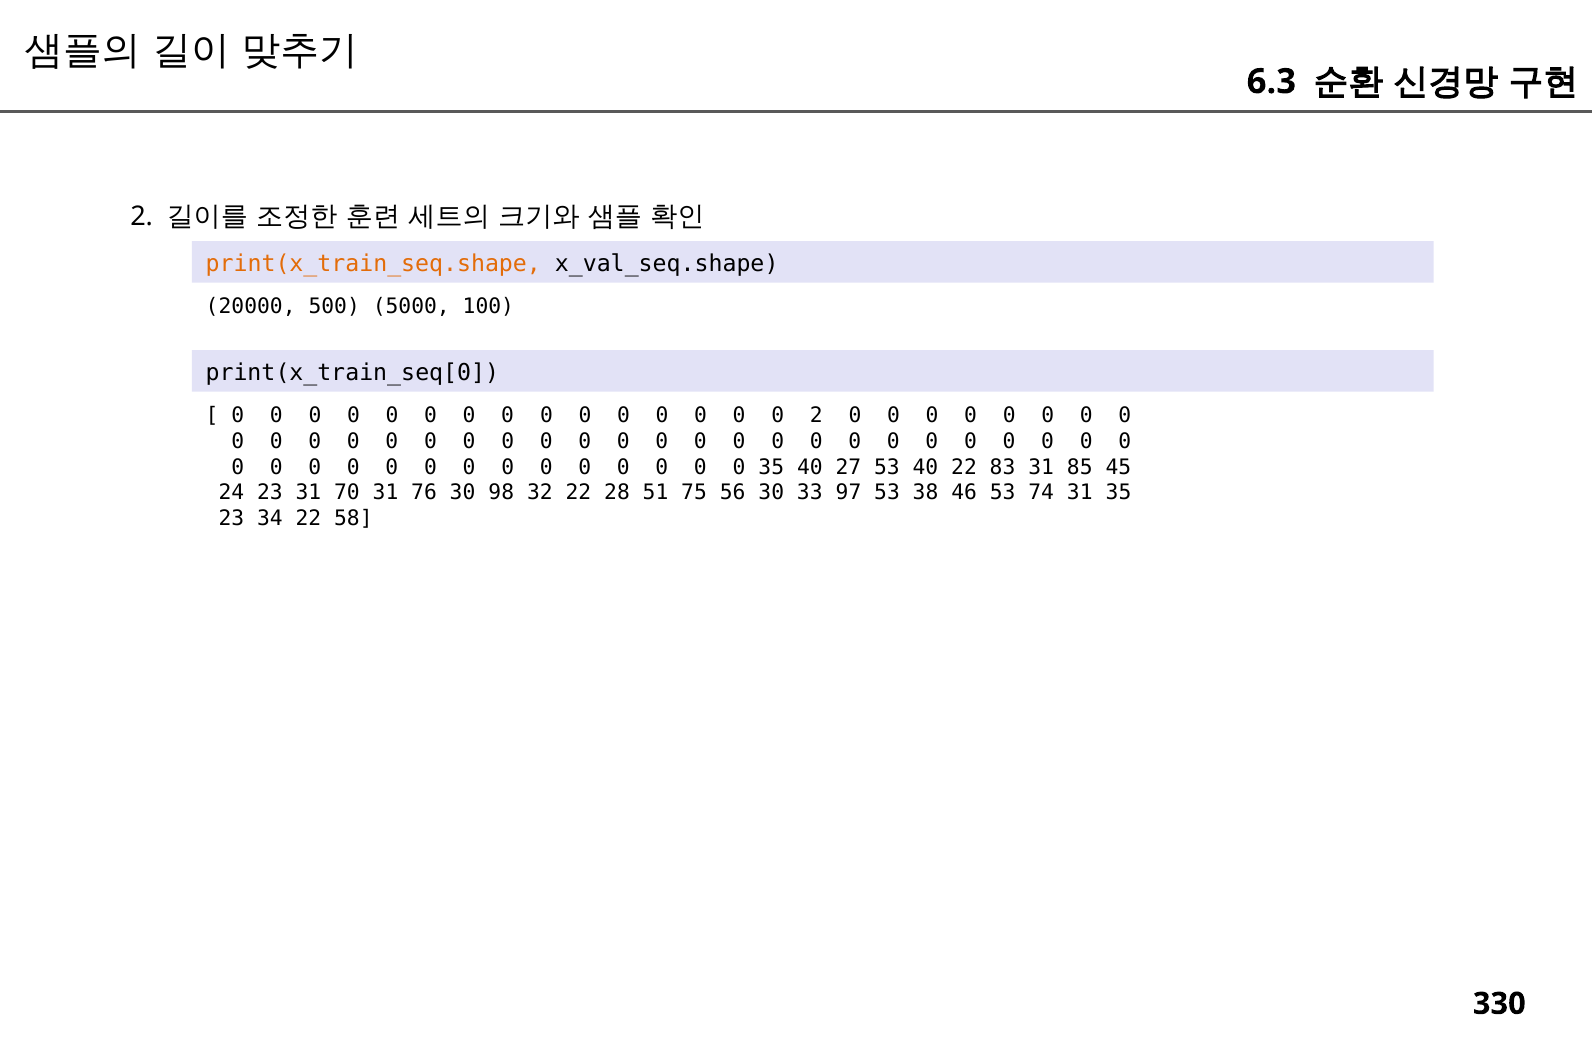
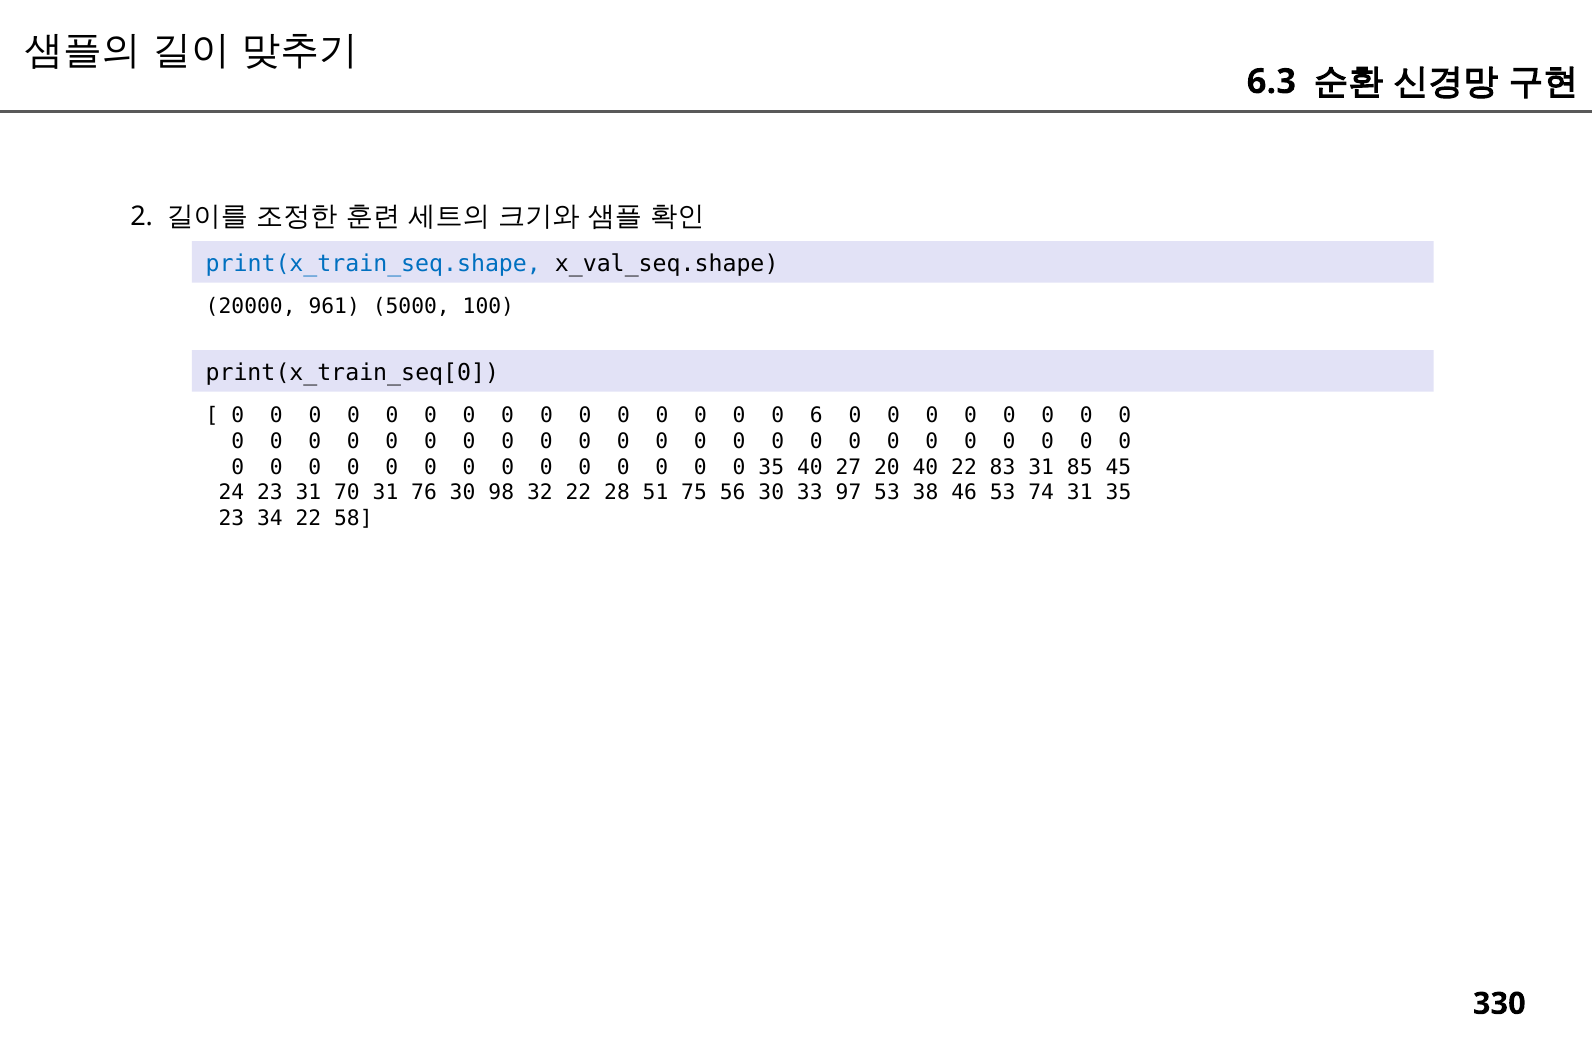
print(x_train_seq.shape colour: orange -> blue
500: 500 -> 961
0 2: 2 -> 6
27 53: 53 -> 20
